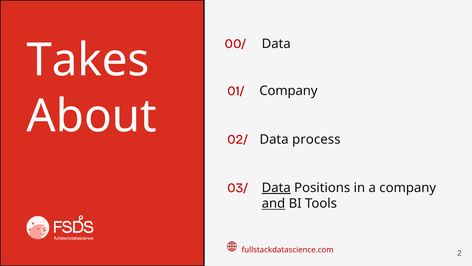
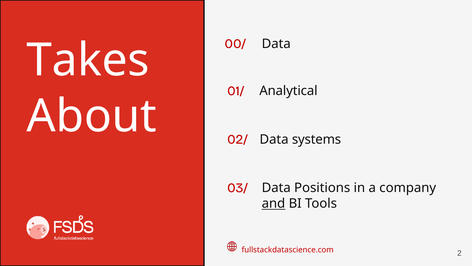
Company at (288, 91): Company -> Analytical
process: process -> systems
Data at (276, 187) underline: present -> none
